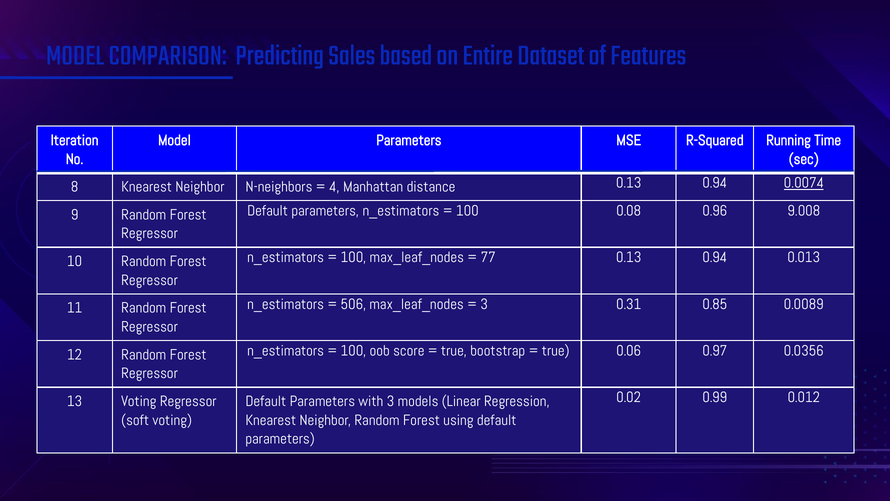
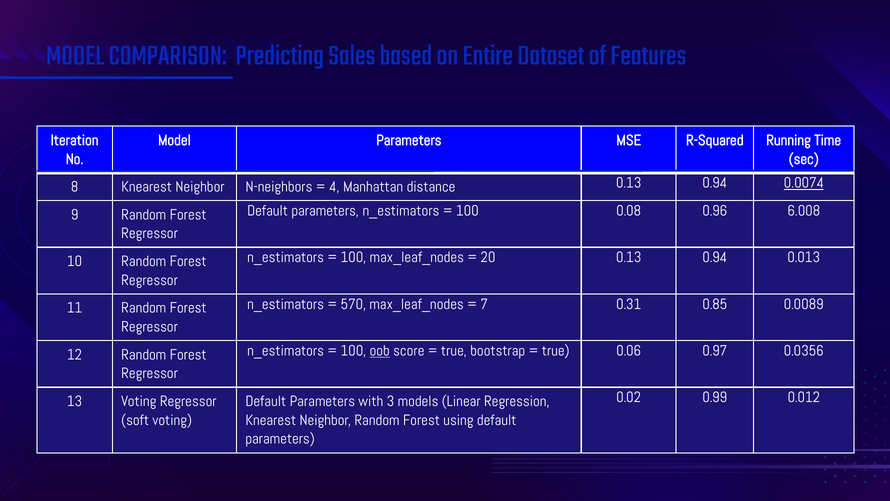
9.008: 9.008 -> 6.008
77: 77 -> 20
506: 506 -> 570
3 at (484, 304): 3 -> 7
oob underline: none -> present
